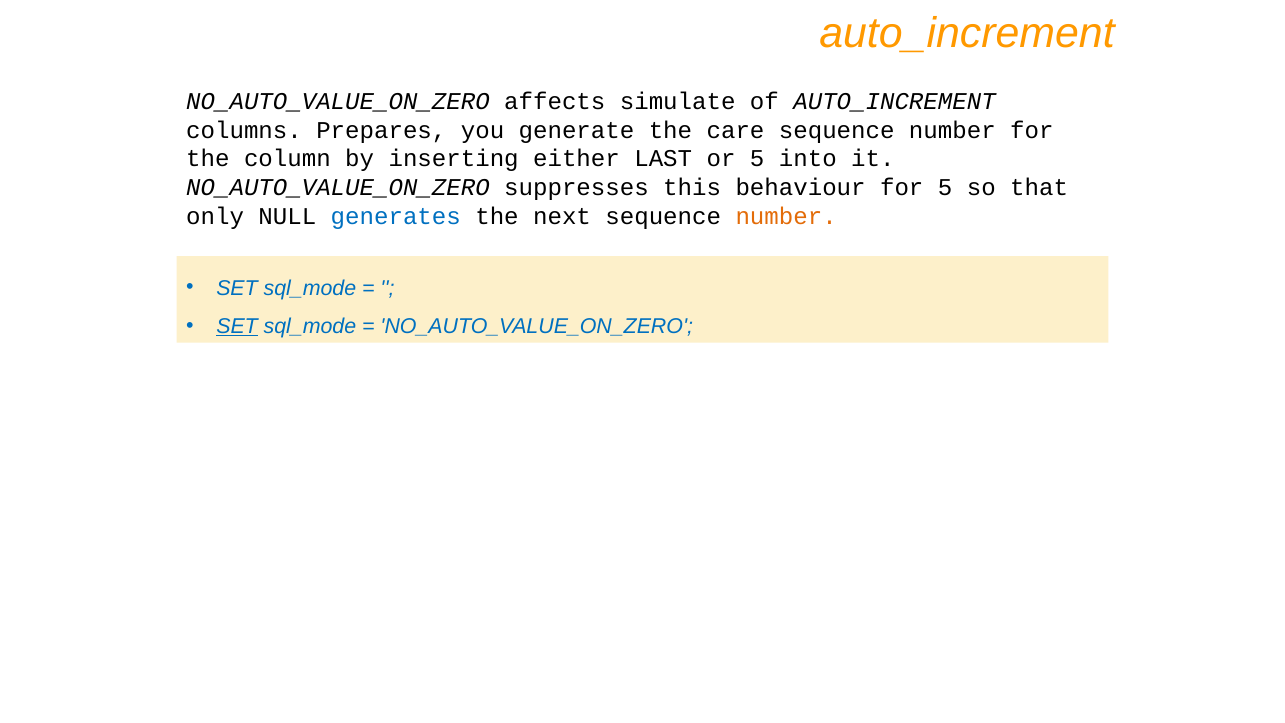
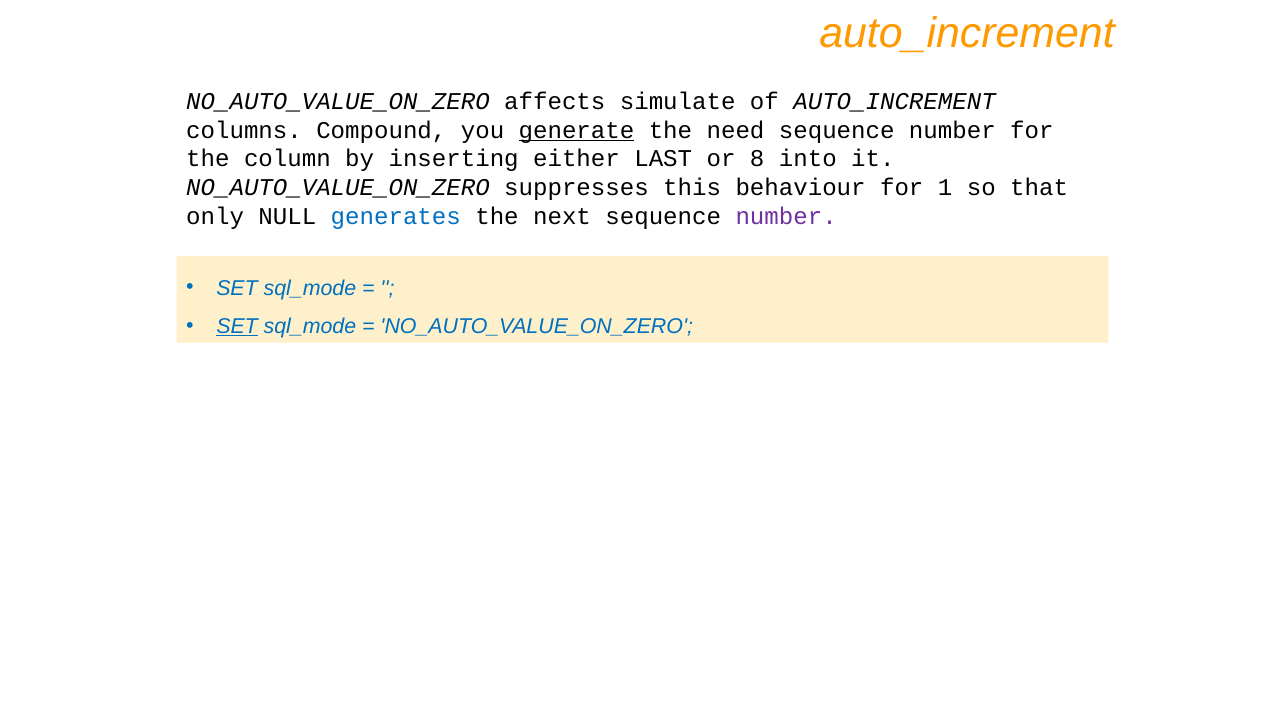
Prepares: Prepares -> Compound
generate underline: none -> present
care: care -> need
or 5: 5 -> 8
for 5: 5 -> 1
number at (786, 217) colour: orange -> purple
